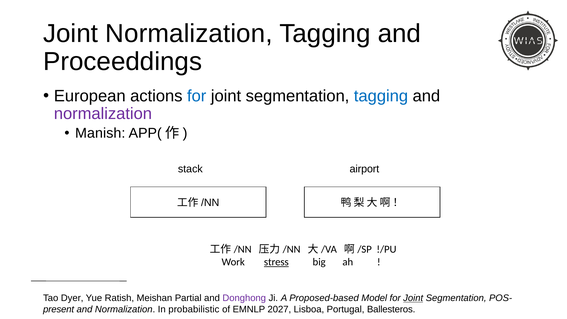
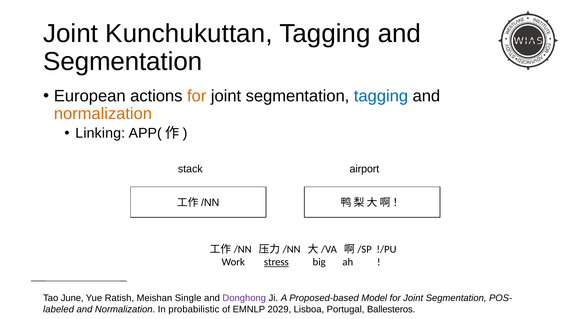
Joint Normalization: Normalization -> Kunchukuttan
Proceeddings at (123, 62): Proceeddings -> Segmentation
for at (197, 96) colour: blue -> orange
normalization at (103, 114) colour: purple -> orange
Manish: Manish -> Linking
Dyer: Dyer -> June
Partial: Partial -> Single
Joint at (413, 298) underline: present -> none
present: present -> labeled
2027: 2027 -> 2029
